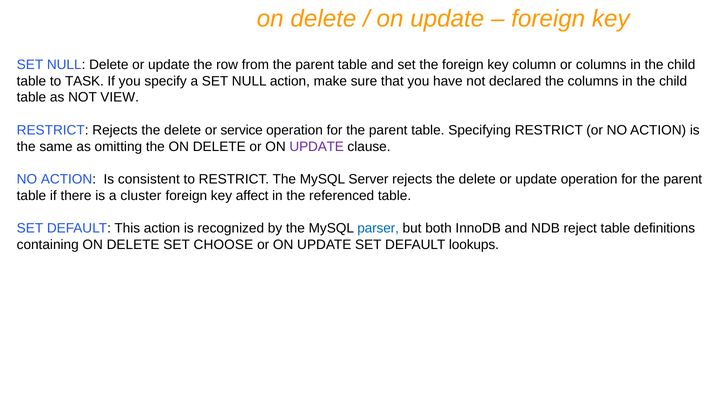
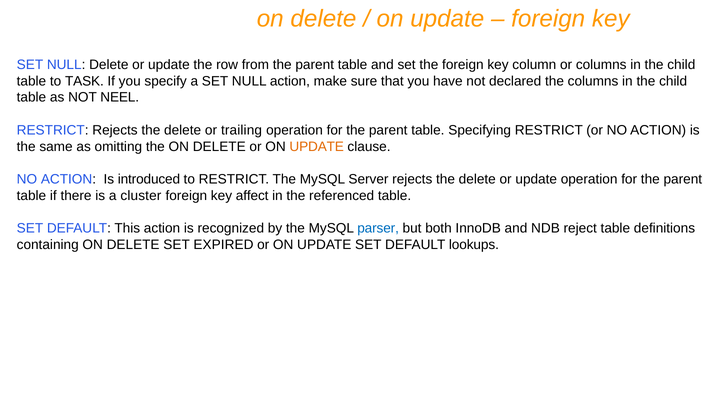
VIEW: VIEW -> NEEL
service: service -> trailing
UPDATE at (317, 146) colour: purple -> orange
consistent: consistent -> introduced
CHOOSE: CHOOSE -> EXPIRED
